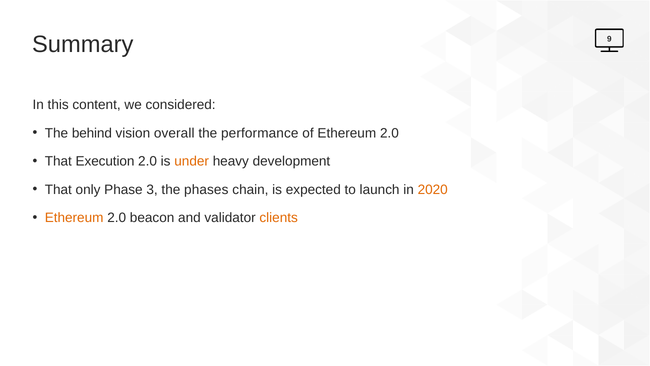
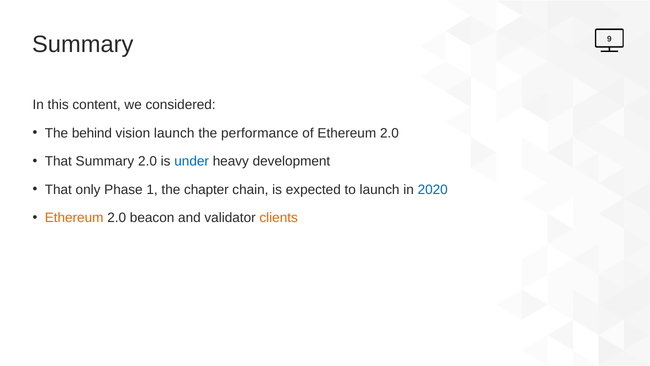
vision overall: overall -> launch
That Execution: Execution -> Summary
under colour: orange -> blue
3: 3 -> 1
phases: phases -> chapter
2020 colour: orange -> blue
